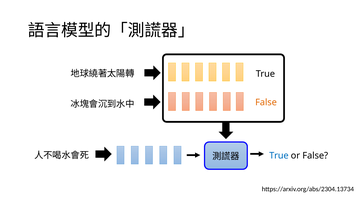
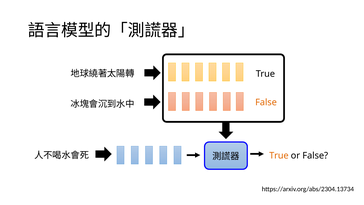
True at (279, 155) colour: blue -> orange
